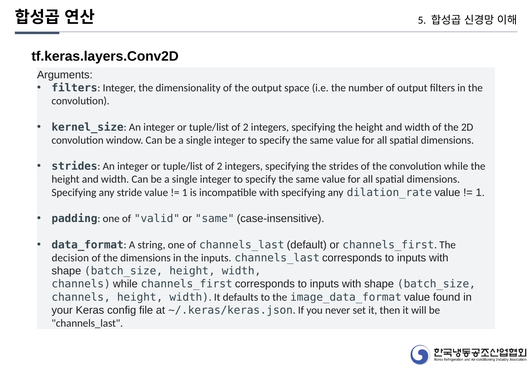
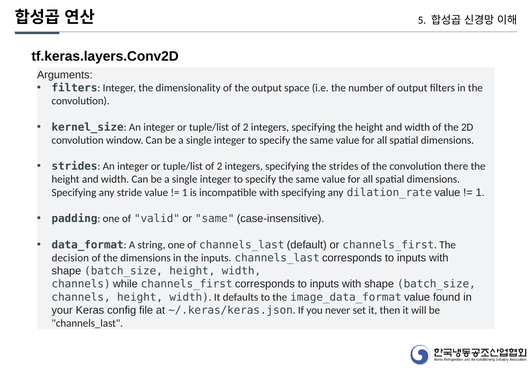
convolution while: while -> there
